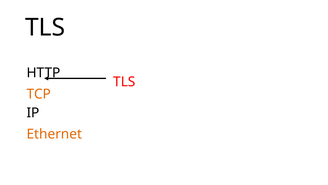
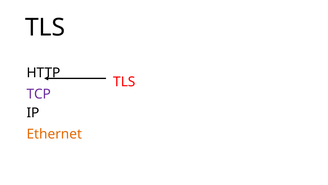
TCP colour: orange -> purple
